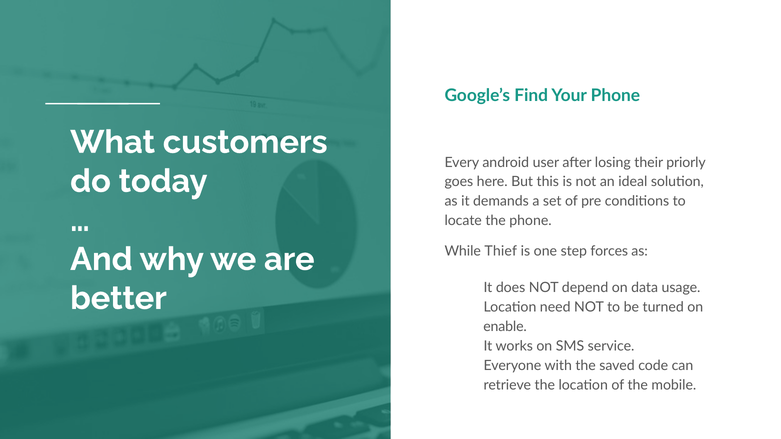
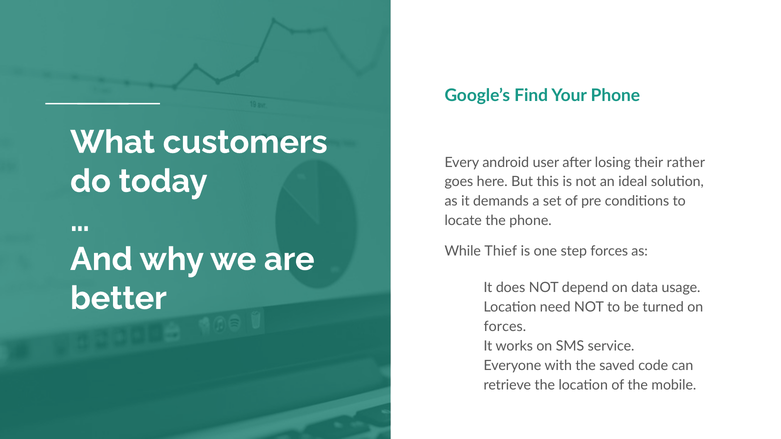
priorly: priorly -> rather
enable at (505, 327): enable -> forces
